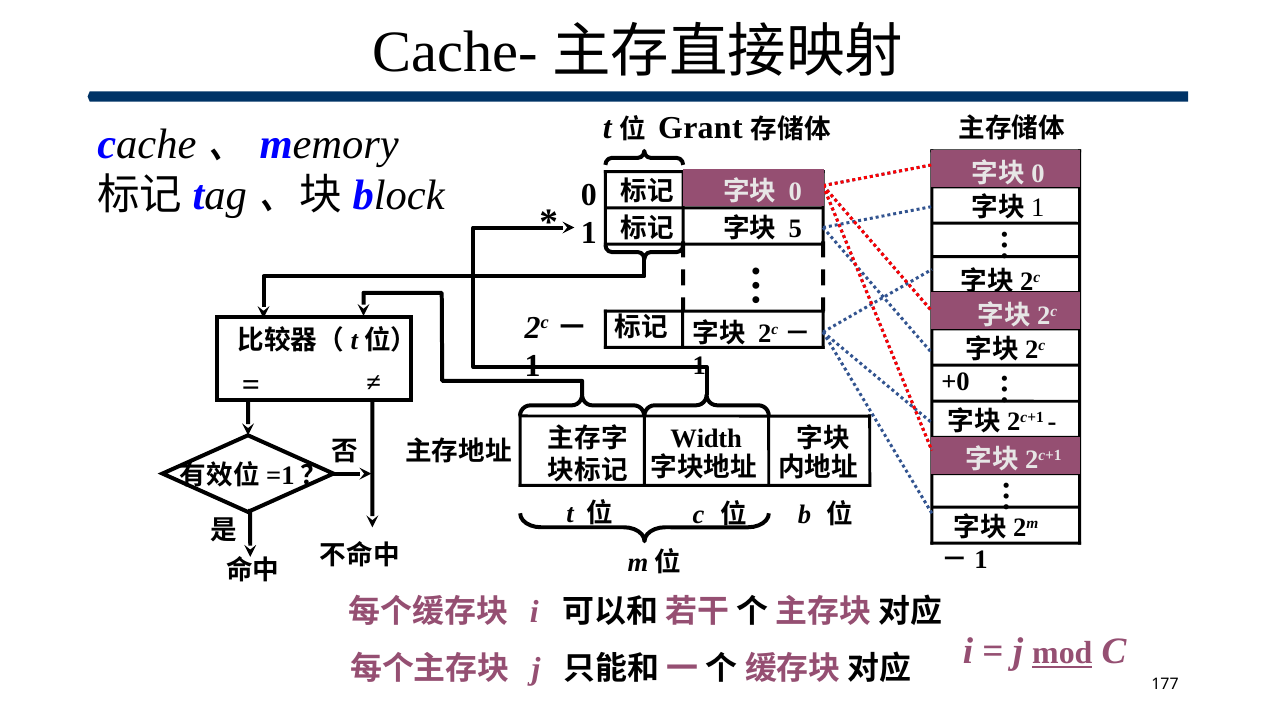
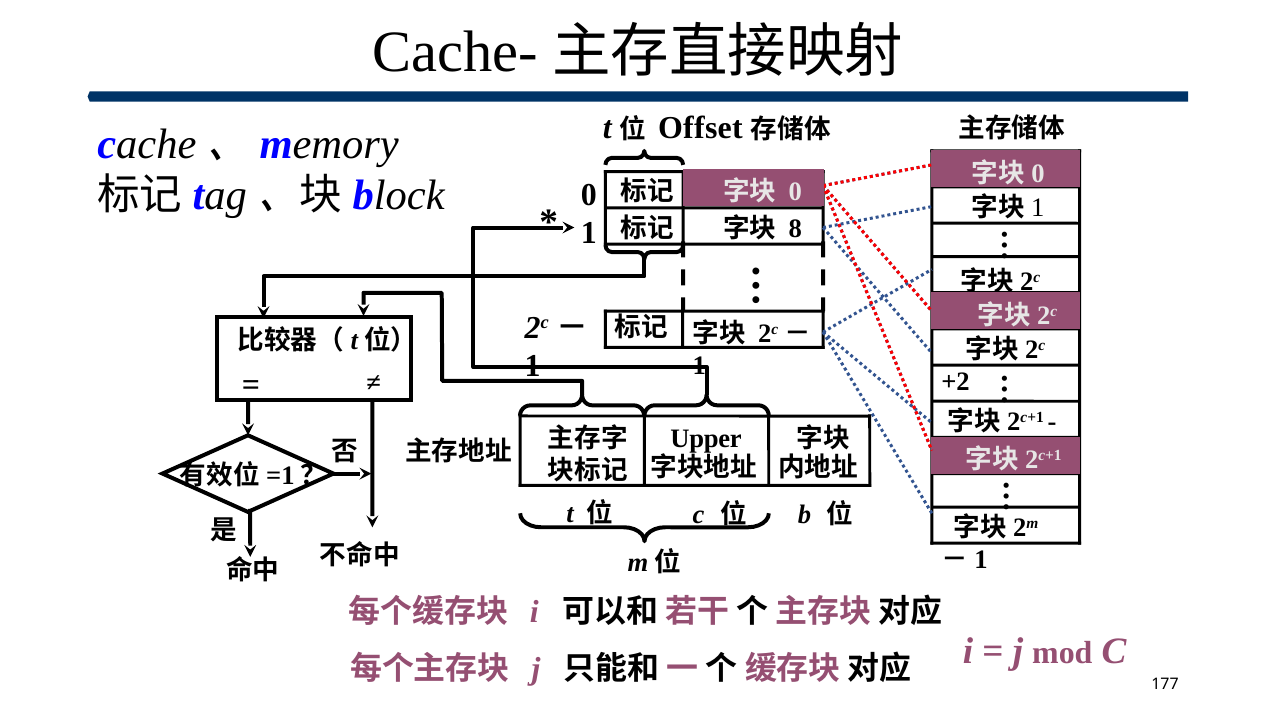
Grant: Grant -> Offset
5: 5 -> 8
+0: +0 -> +2
Width: Width -> Upper
mod underline: present -> none
